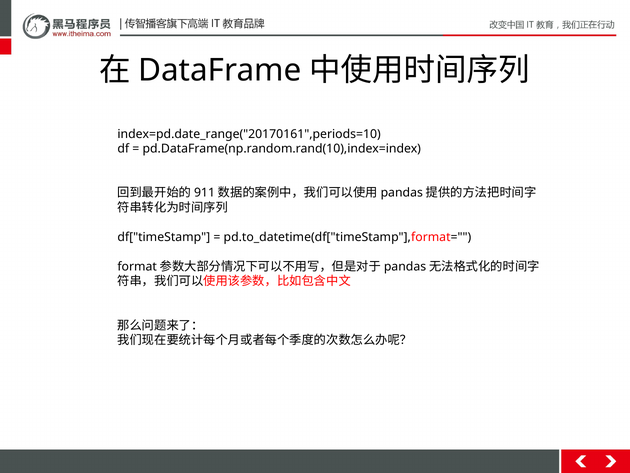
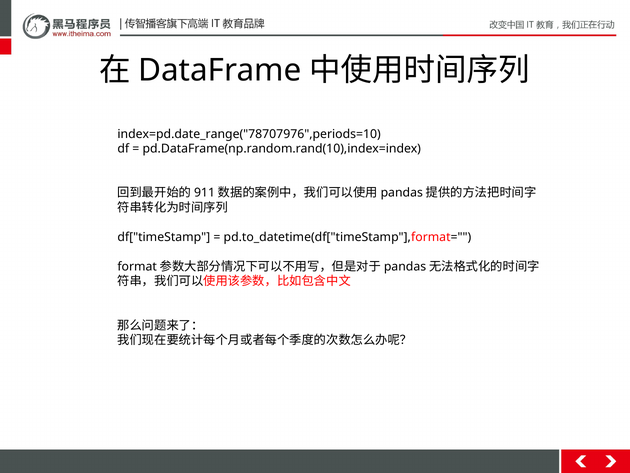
index=pd.date_range("20170161",periods=10: index=pd.date_range("20170161",periods=10 -> index=pd.date_range("78707976",periods=10
